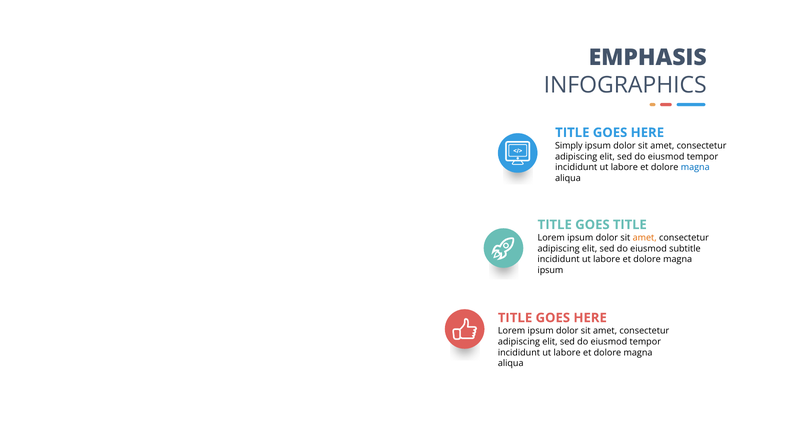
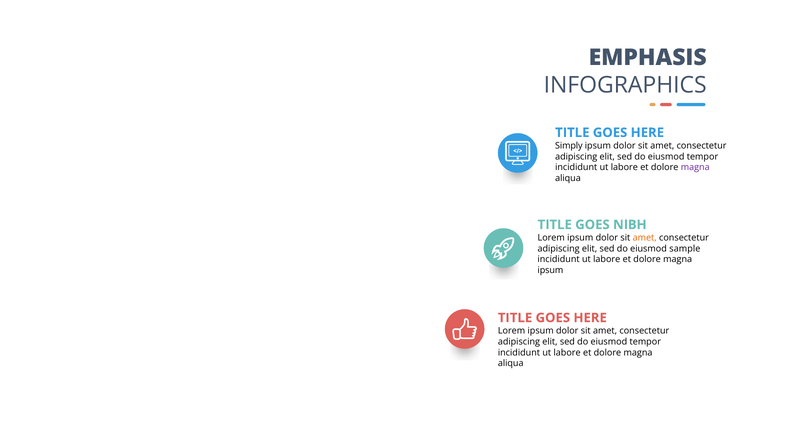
magna at (695, 167) colour: blue -> purple
GOES TITLE: TITLE -> NIBH
subtitle: subtitle -> sample
